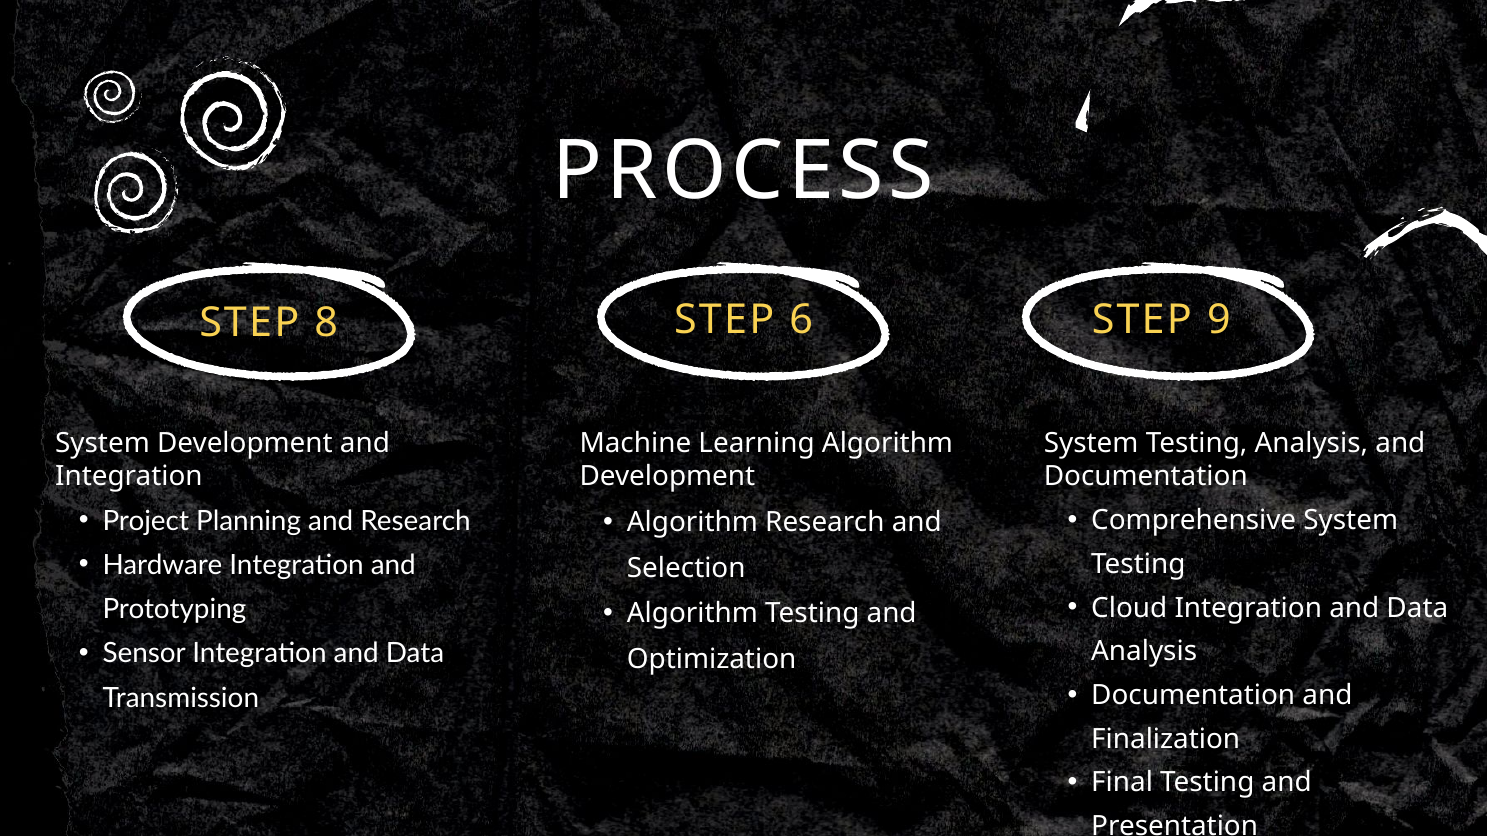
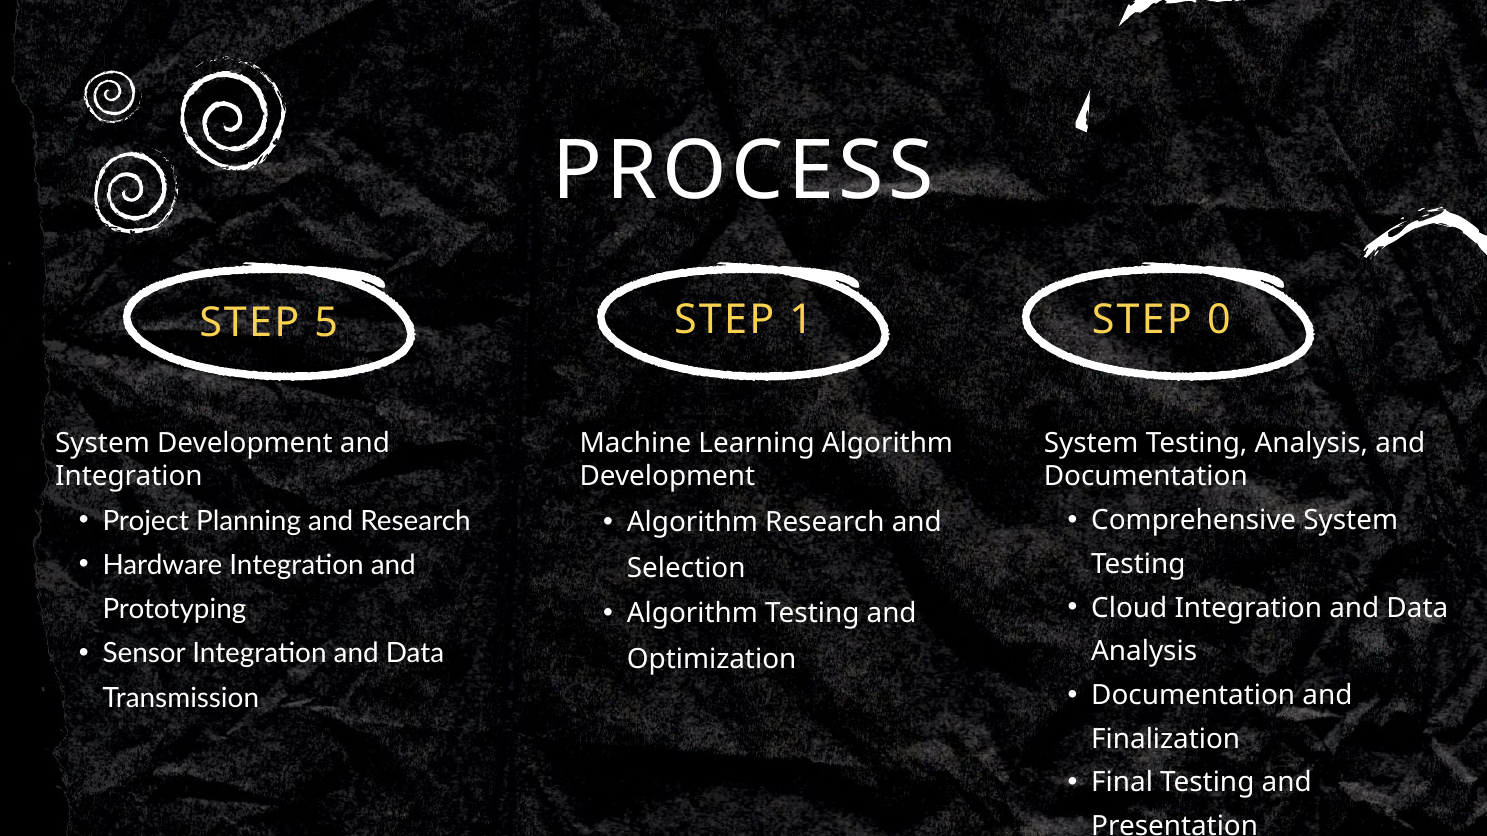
6: 6 -> 1
9: 9 -> 0
8: 8 -> 5
